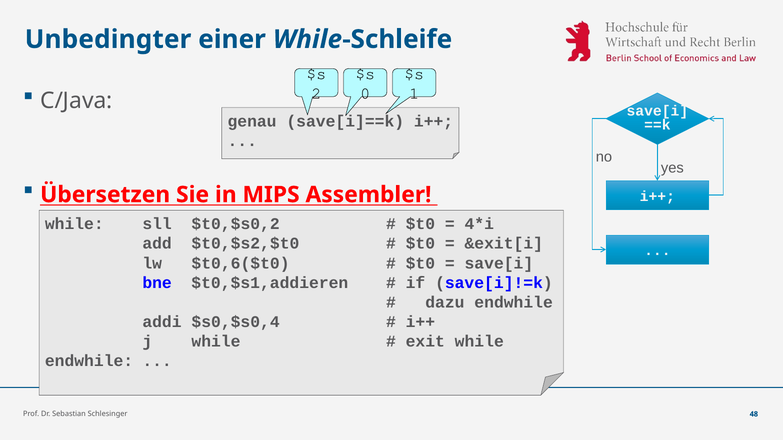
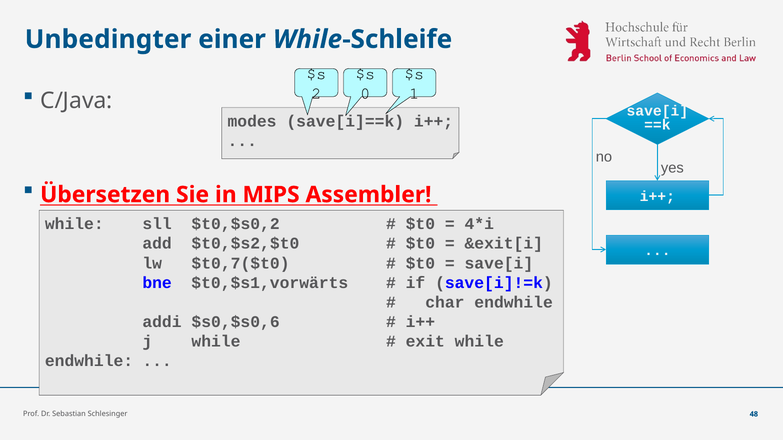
genau: genau -> modes
$t0,6($t0: $t0,6($t0 -> $t0,7($t0
$t0,$s1,addieren: $t0,$s1,addieren -> $t0,$s1,vorwärts
dazu: dazu -> char
$s0,$s0,4: $s0,$s0,4 -> $s0,$s0,6
